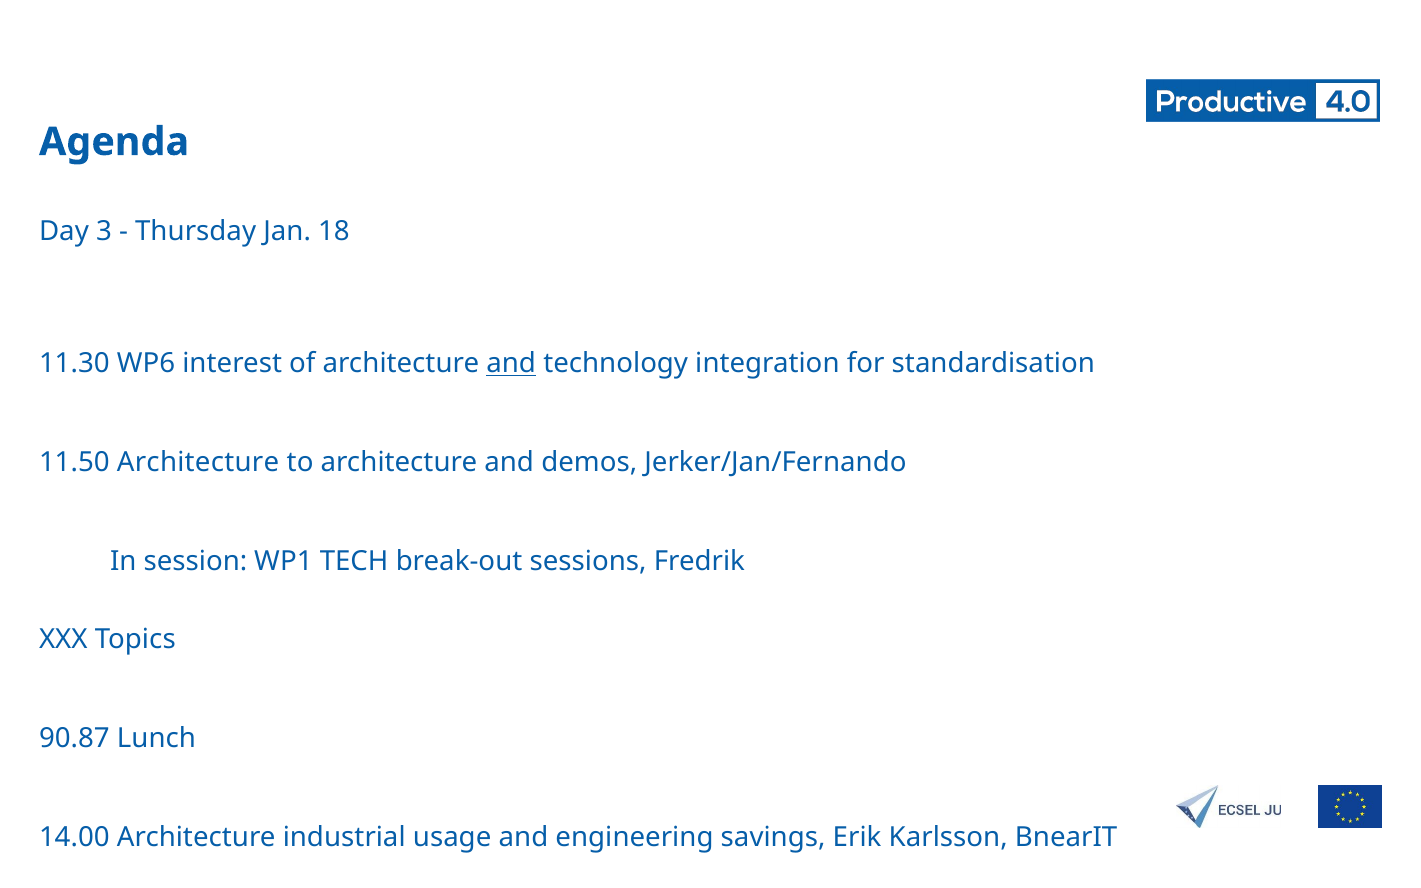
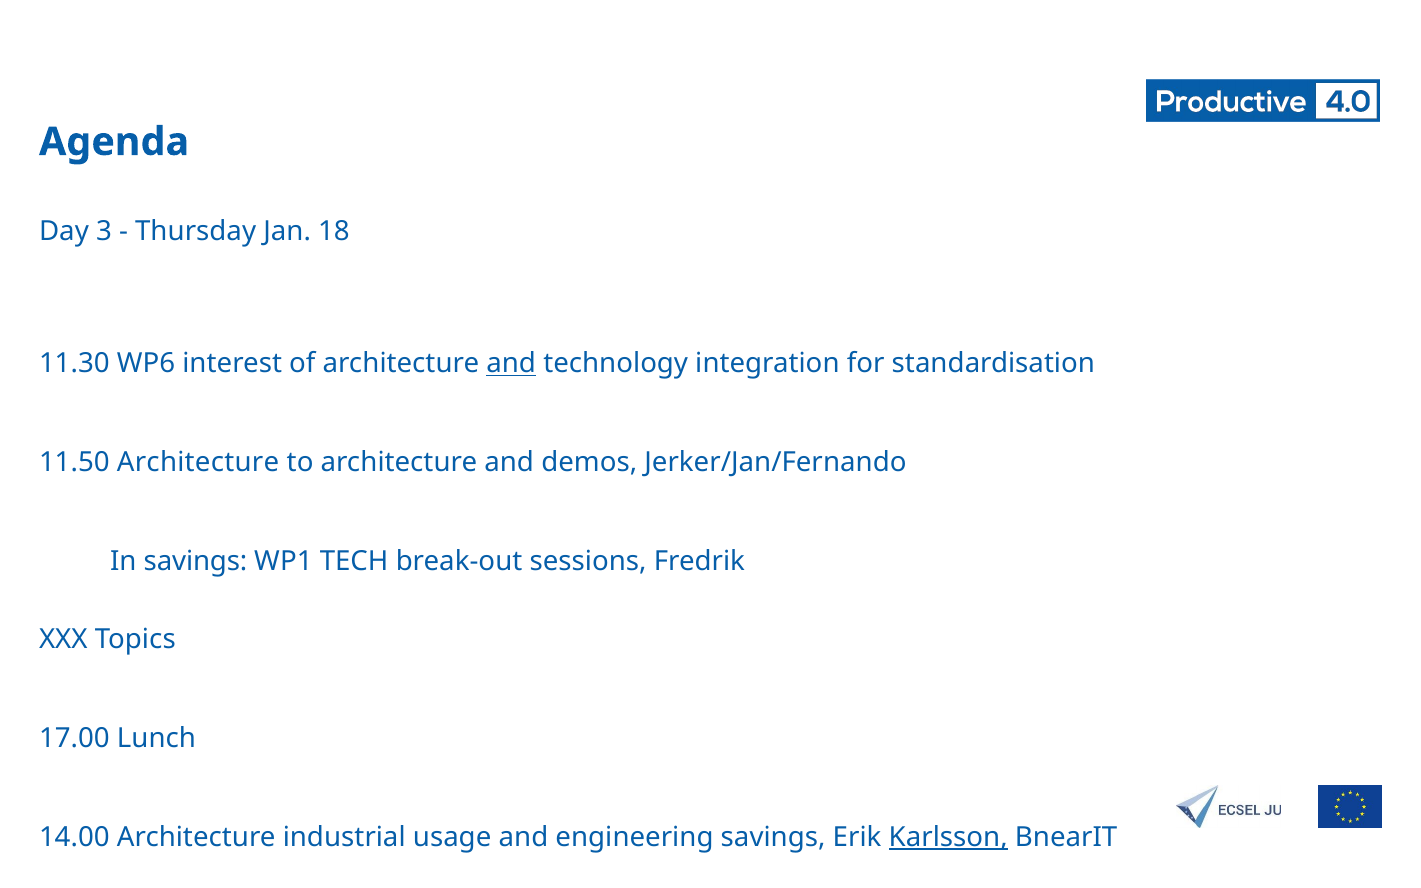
In session: session -> savings
90.87: 90.87 -> 17.00
Karlsson underline: none -> present
